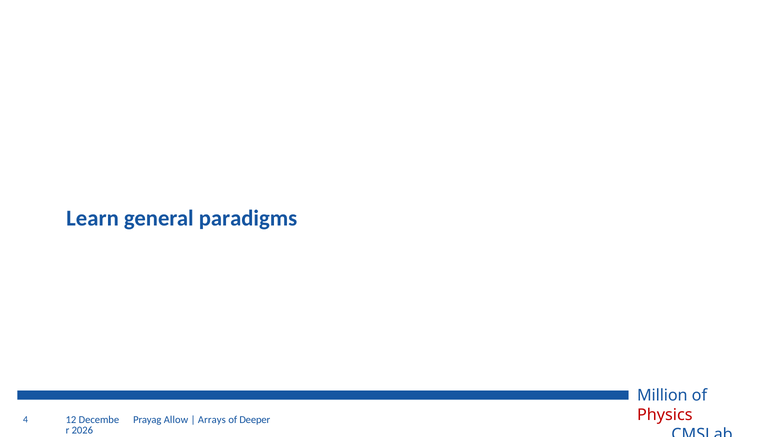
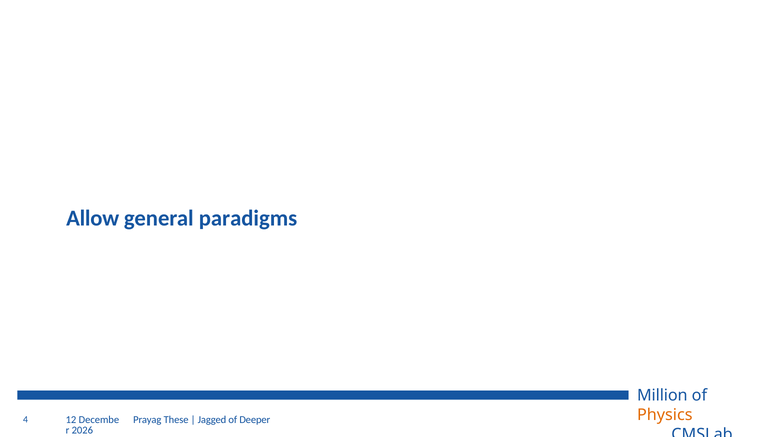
Learn: Learn -> Allow
Physics colour: red -> orange
Allow: Allow -> These
Arrays: Arrays -> Jagged
